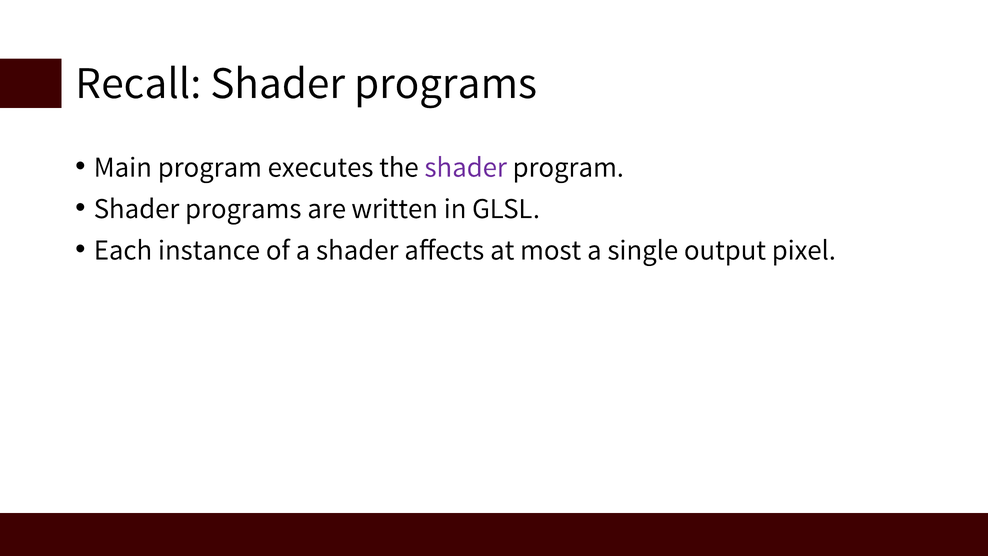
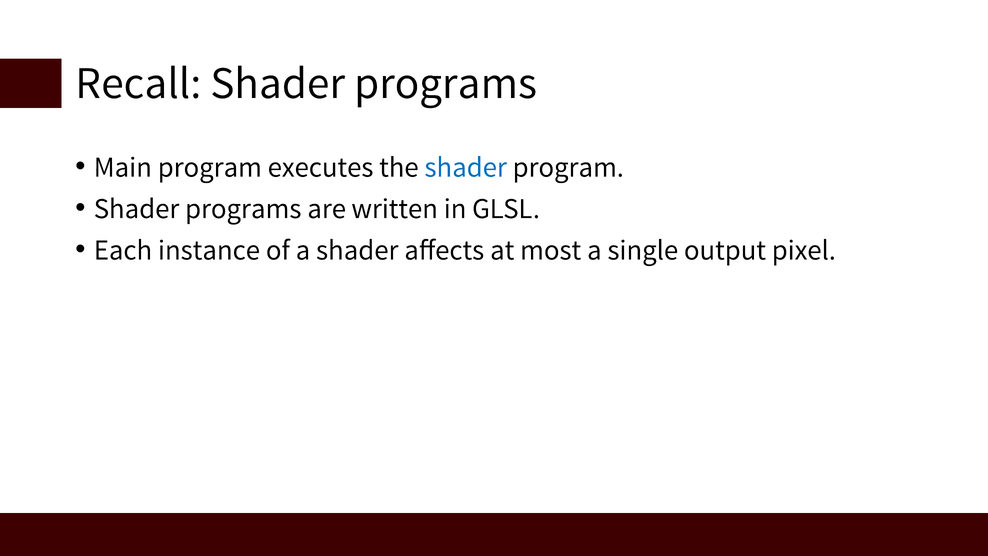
shader at (466, 167) colour: purple -> blue
